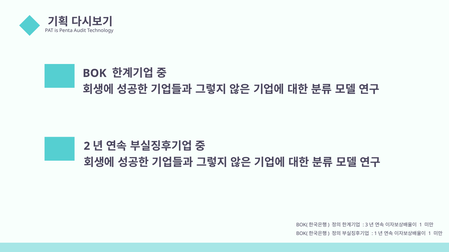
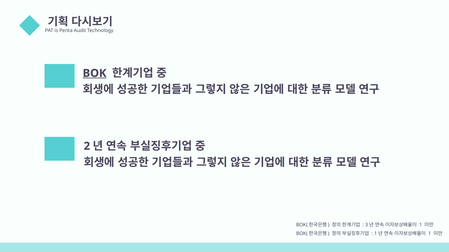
BOK underline: none -> present
